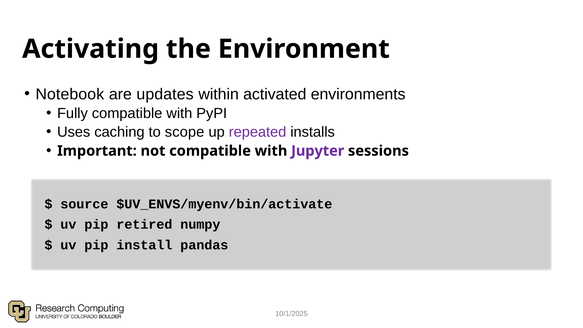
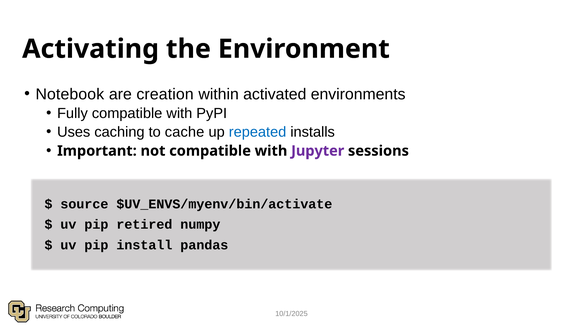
updates: updates -> creation
scope: scope -> cache
repeated colour: purple -> blue
